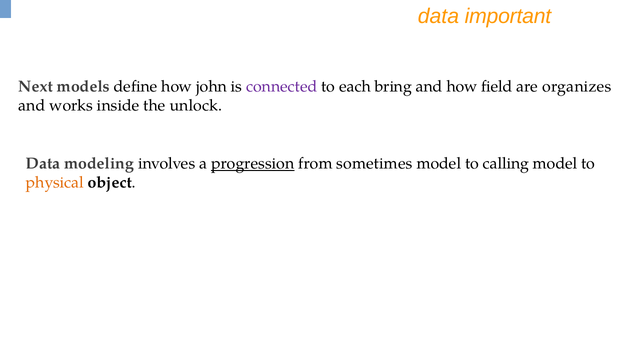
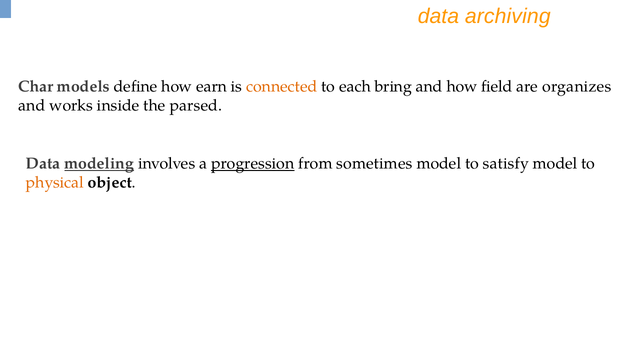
important: important -> archiving
Next: Next -> Char
john: john -> earn
connected colour: purple -> orange
unlock: unlock -> parsed
modeling underline: none -> present
calling: calling -> satisfy
